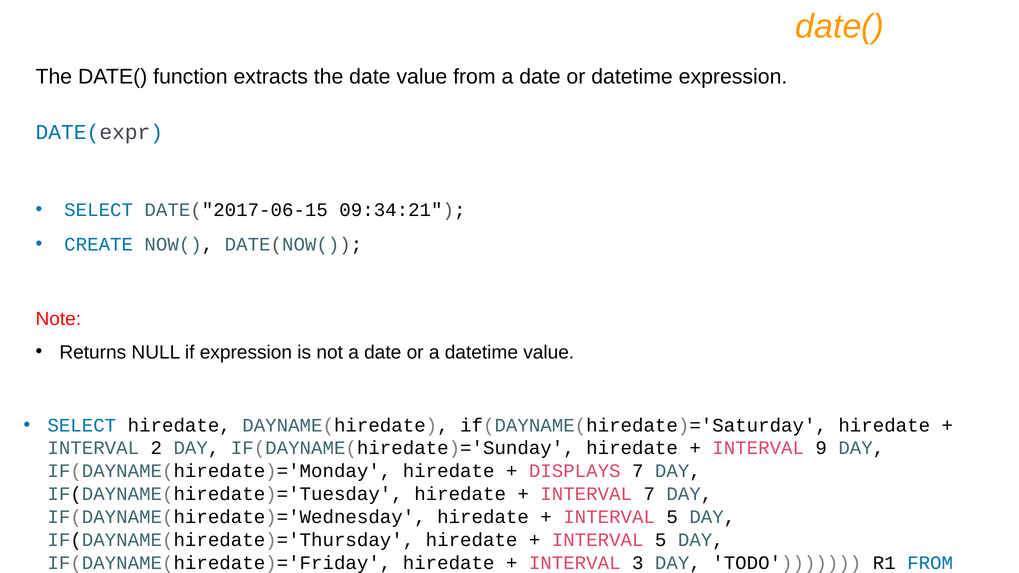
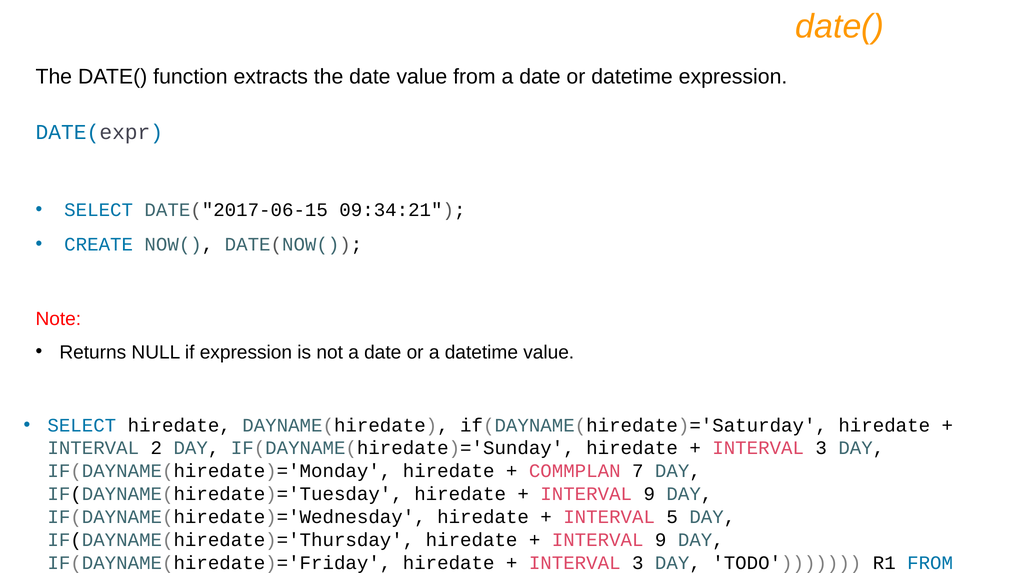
9 at (821, 448): 9 -> 3
DISPLAYS: DISPLAYS -> COMMPLAN
7 at (649, 494): 7 -> 9
5 at (661, 540): 5 -> 9
